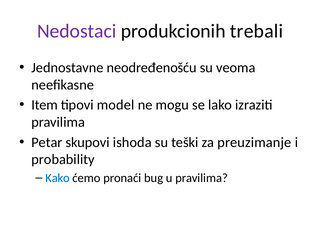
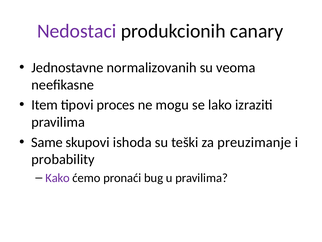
trebali: trebali -> canary
neodređenošću: neodređenošću -> normalizovanih
model: model -> proces
Petar: Petar -> Same
Kako colour: blue -> purple
